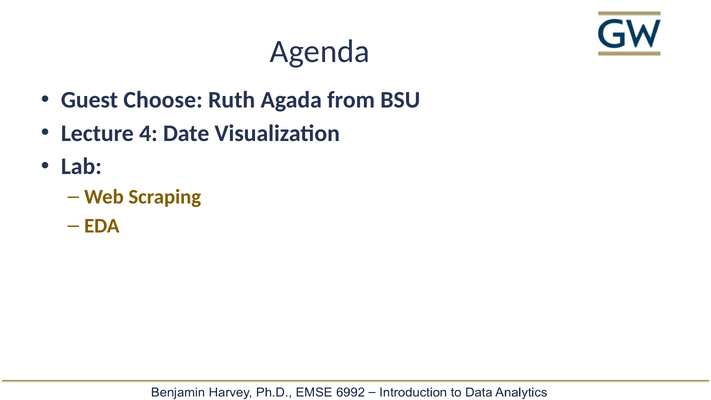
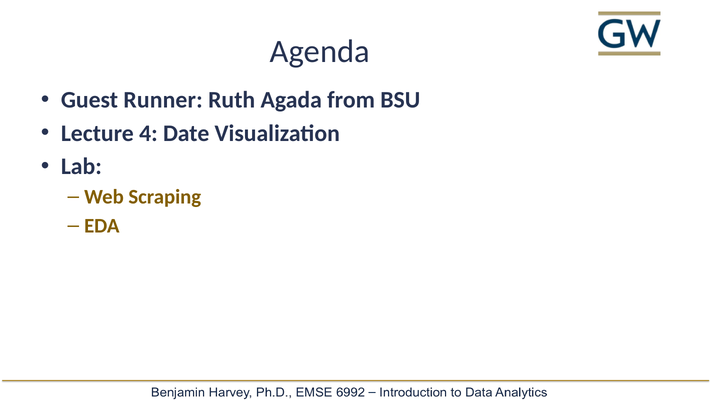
Choose: Choose -> Runner
